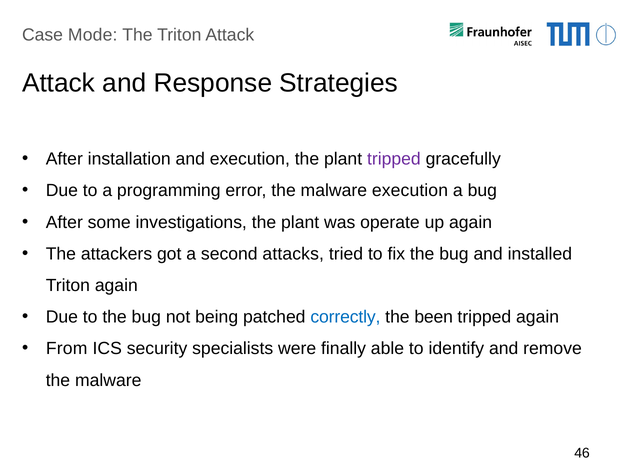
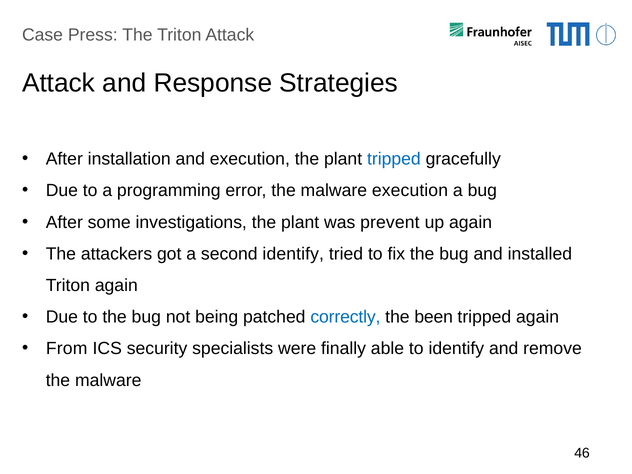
Mode: Mode -> Press
tripped at (394, 159) colour: purple -> blue
operate: operate -> prevent
second attacks: attacks -> identify
